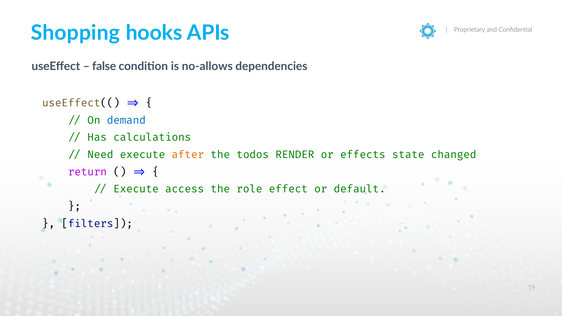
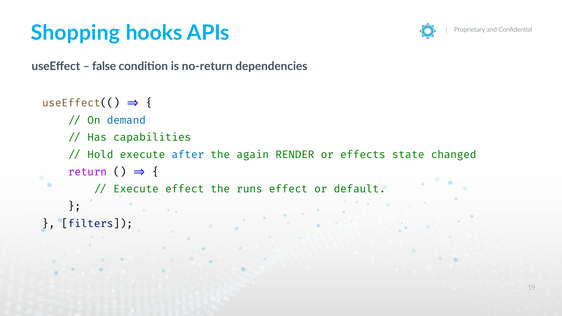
no-allows: no-allows -> no-return
calculations: calculations -> capabilities
Need: Need -> Hold
after colour: orange -> blue
todos: todos -> again
Execute access: access -> effect
role: role -> runs
